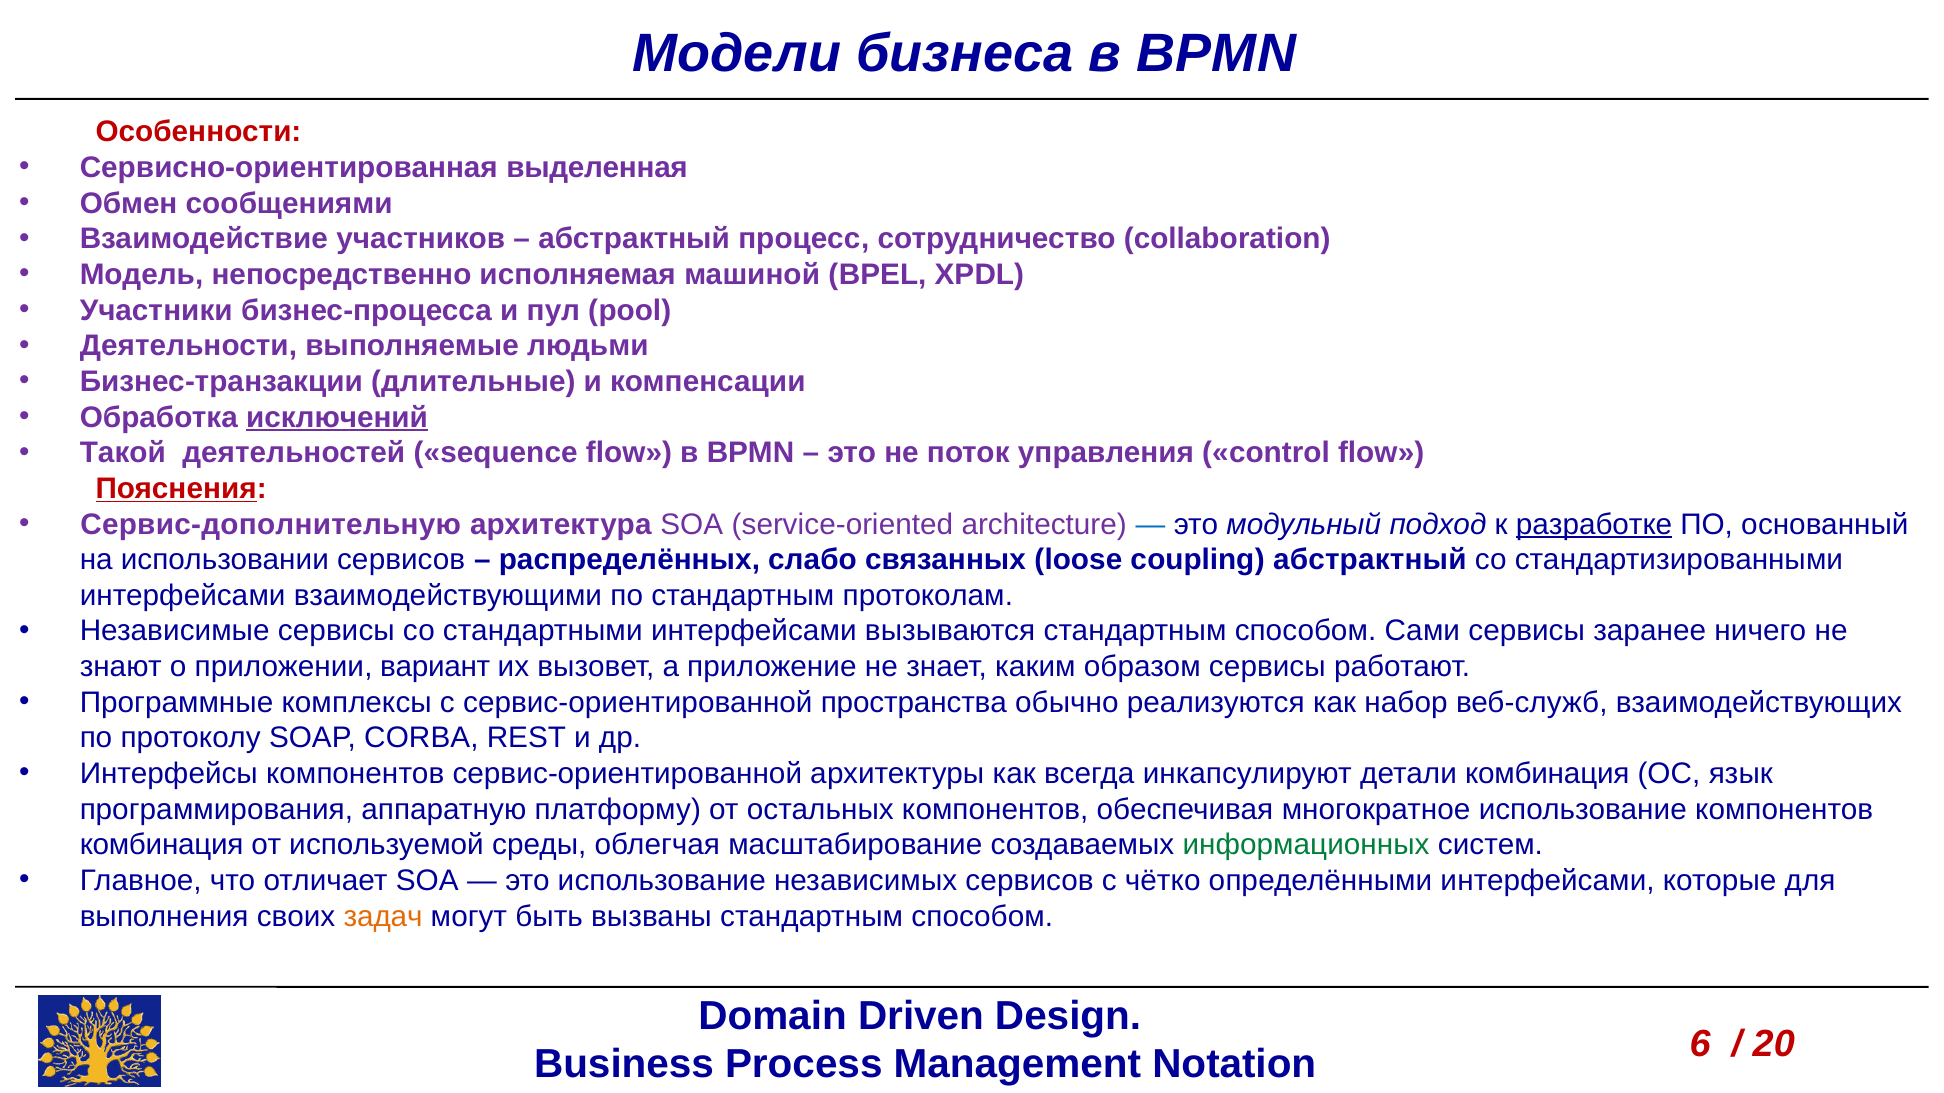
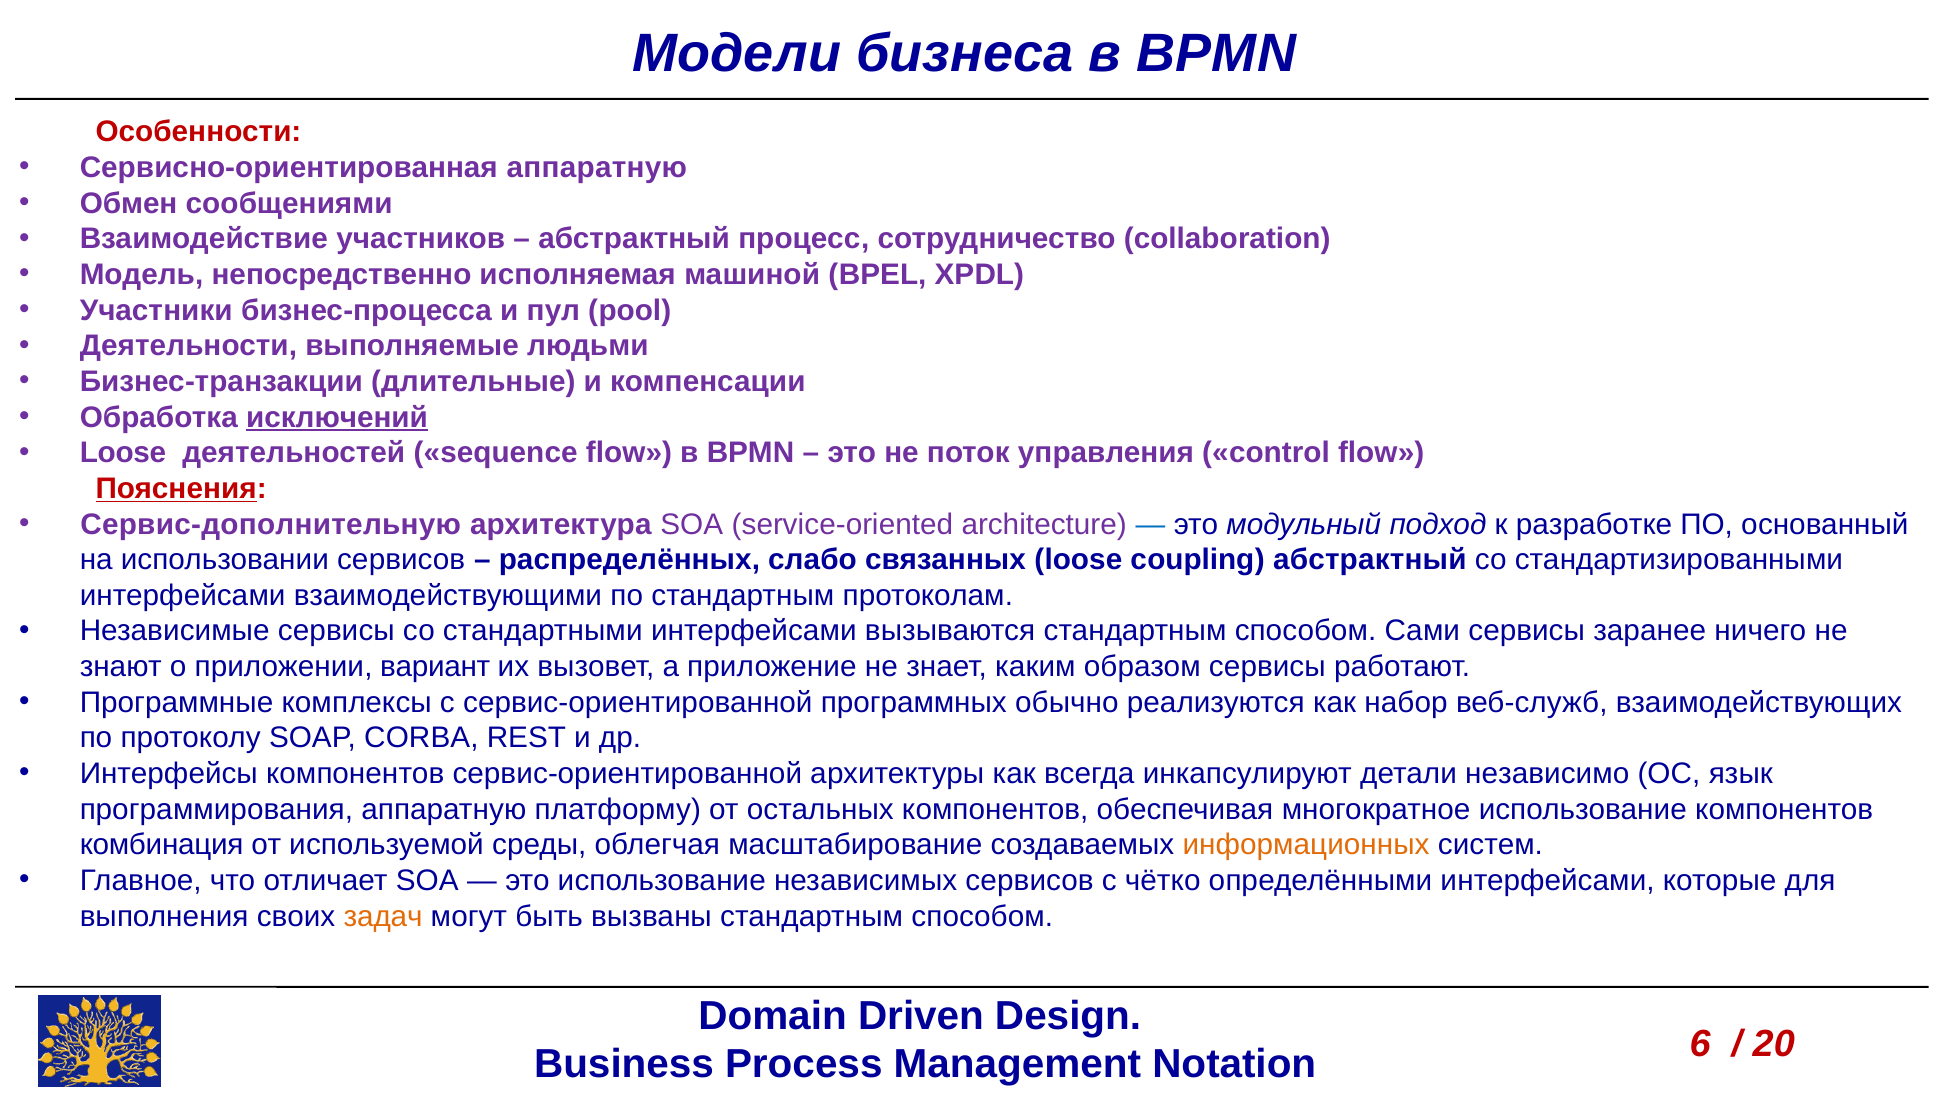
Сервисно-ориентированная выделенная: выделенная -> аппаратную
Такой at (123, 453): Такой -> Loose
разработке underline: present -> none
пространства: пространства -> программных
детали комбинация: комбинация -> независимо
информационных colour: green -> orange
